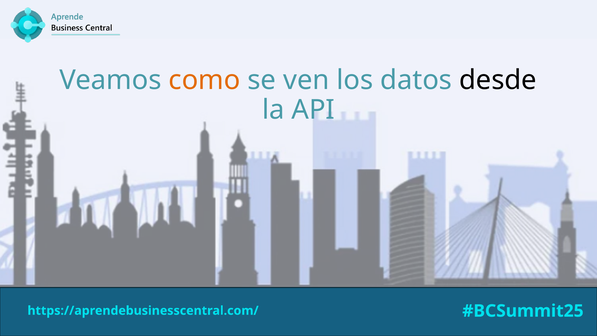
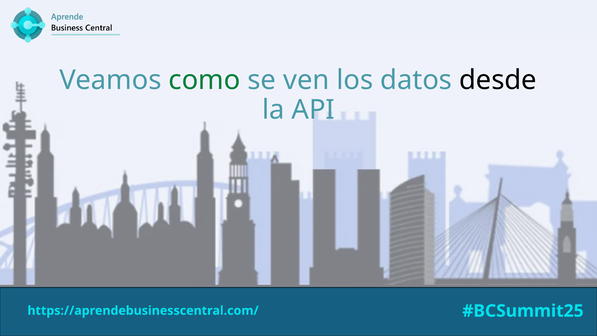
como colour: orange -> green
